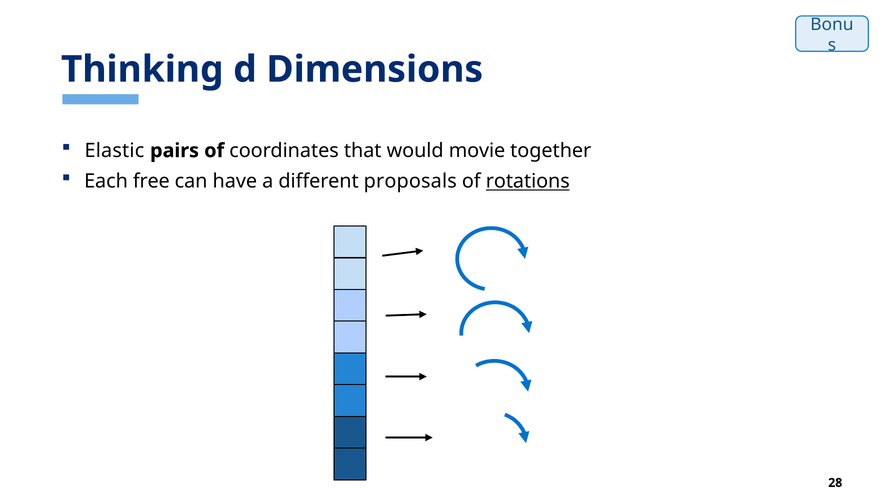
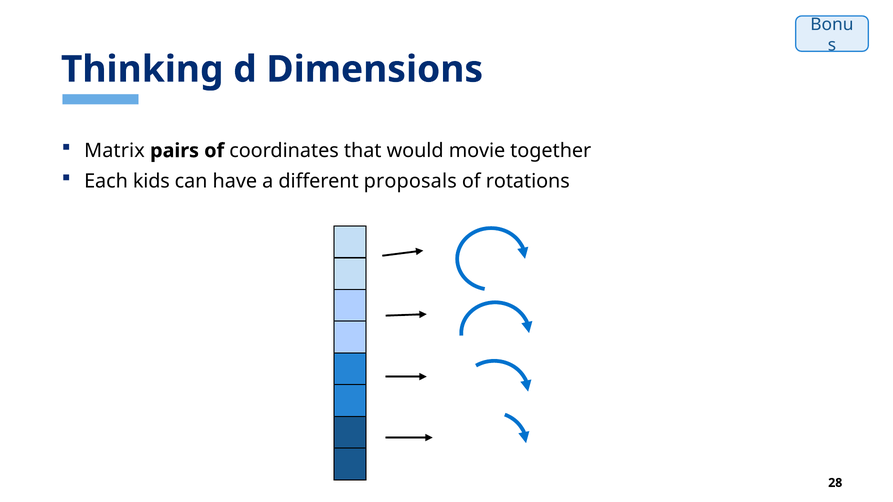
Elastic: Elastic -> Matrix
free: free -> kids
rotations underline: present -> none
